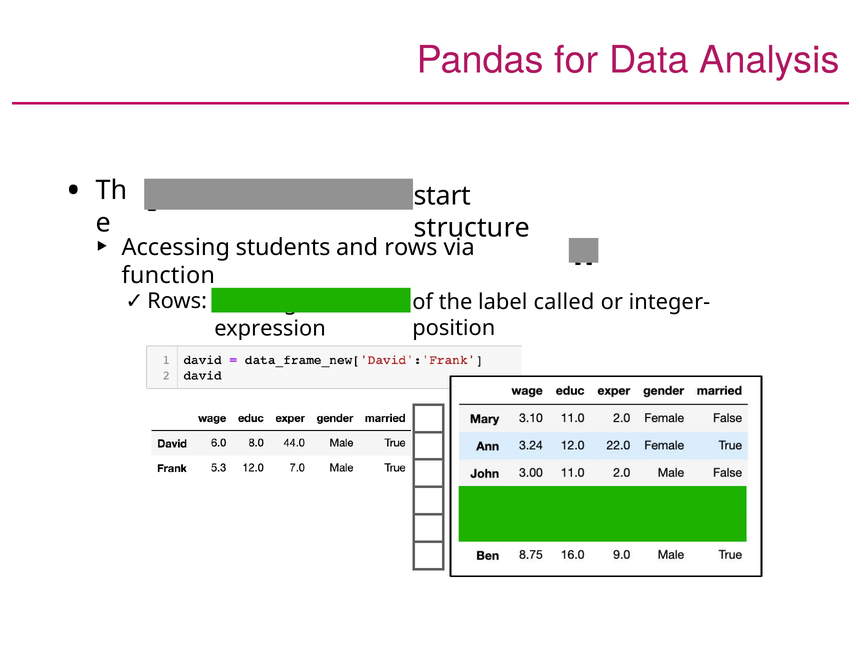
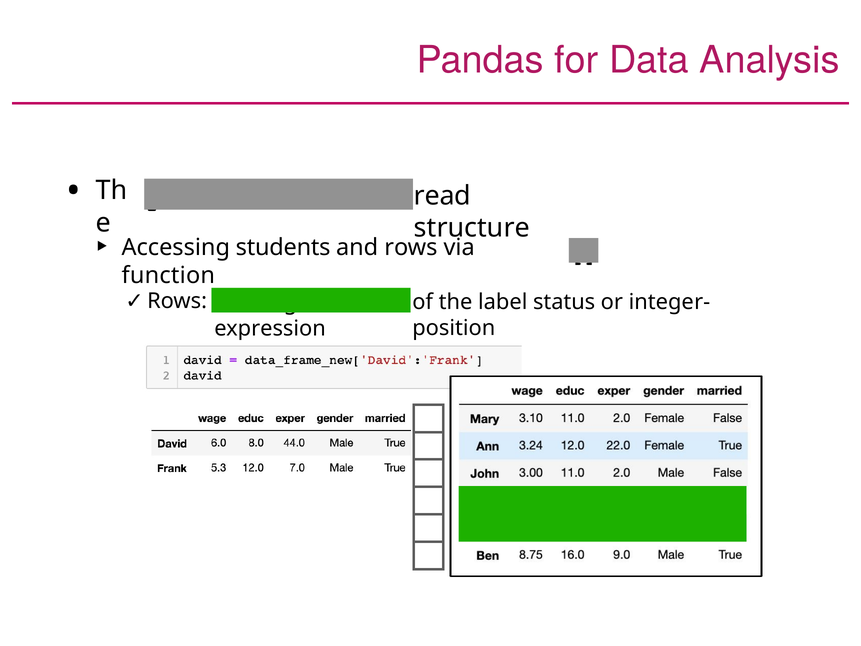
start: start -> read
called: called -> status
